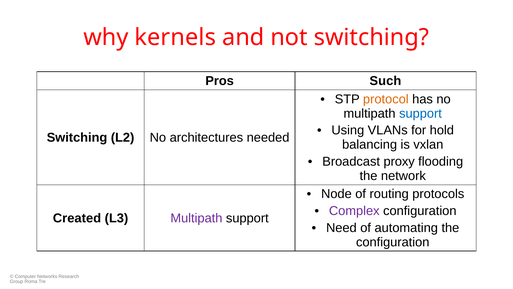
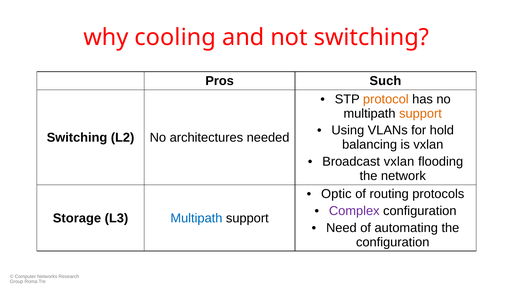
kernels: kernels -> cooling
support at (420, 113) colour: blue -> orange
Broadcast proxy: proxy -> vxlan
Node: Node -> Optic
Created: Created -> Storage
Multipath at (196, 218) colour: purple -> blue
